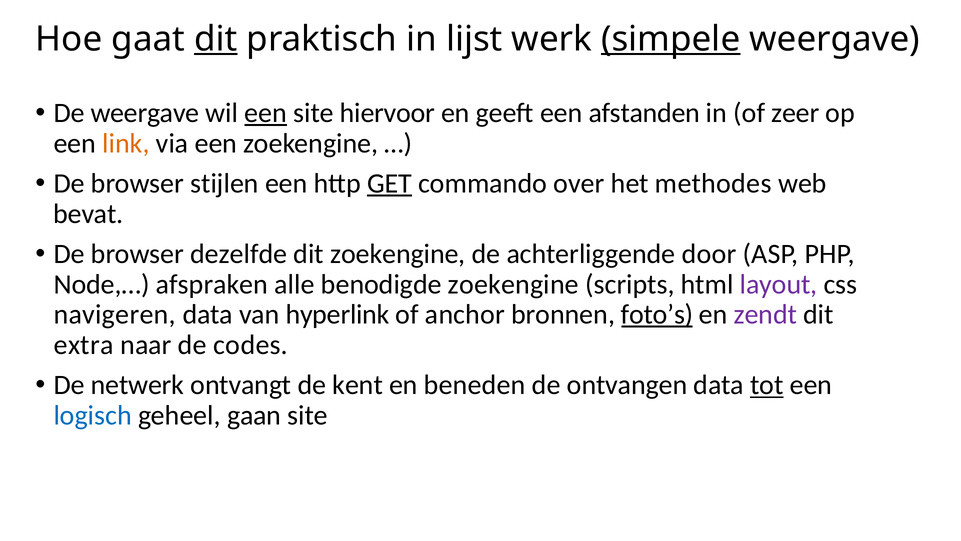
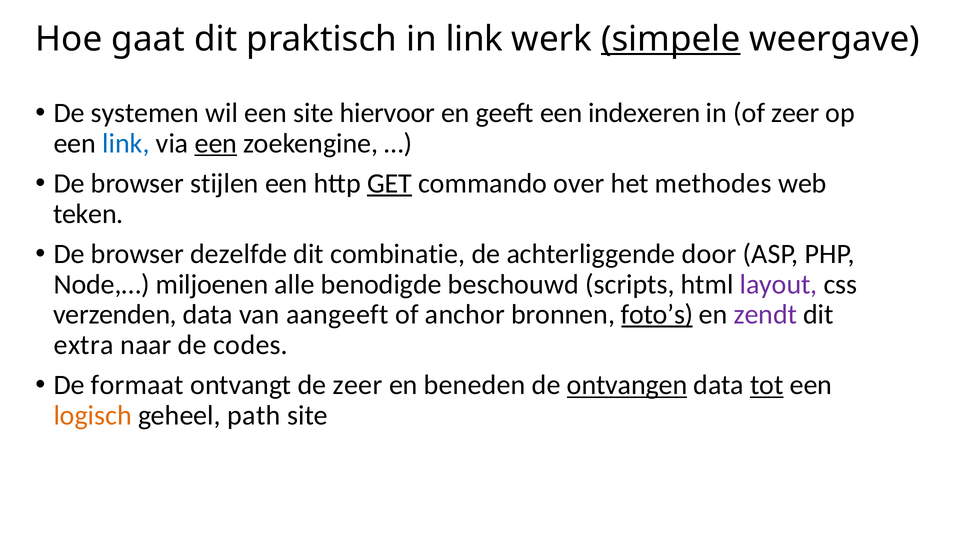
dit at (216, 39) underline: present -> none
in lijst: lijst -> link
De weergave: weergave -> systemen
een at (266, 113) underline: present -> none
afstanden: afstanden -> indexeren
link at (126, 143) colour: orange -> blue
een at (216, 143) underline: none -> present
bevat: bevat -> teken
dit zoekengine: zoekengine -> combinatie
afspraken: afspraken -> miljoenen
benodigde zoekengine: zoekengine -> beschouwd
navigeren: navigeren -> verzenden
hyperlink: hyperlink -> aangeeft
netwerk: netwerk -> formaat
de kent: kent -> zeer
ontvangen underline: none -> present
logisch colour: blue -> orange
gaan: gaan -> path
